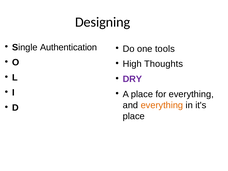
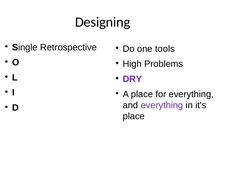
Authentication: Authentication -> Retrospective
Thoughts: Thoughts -> Problems
everything at (162, 105) colour: orange -> purple
